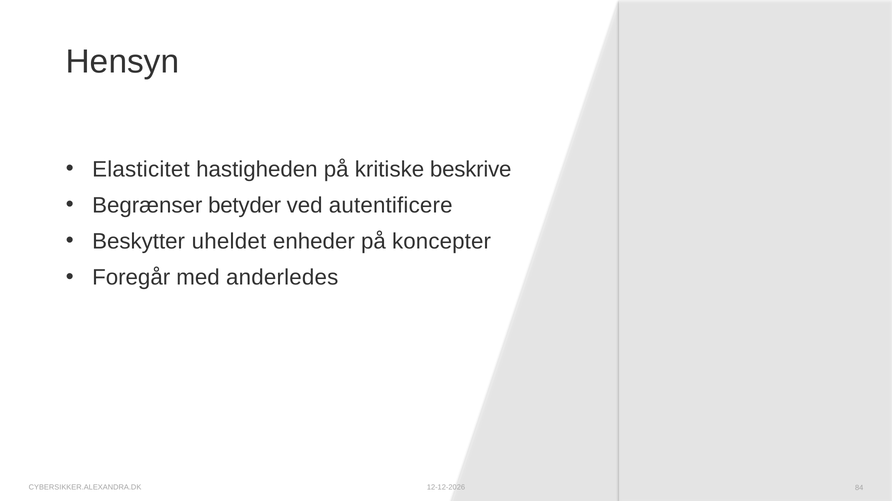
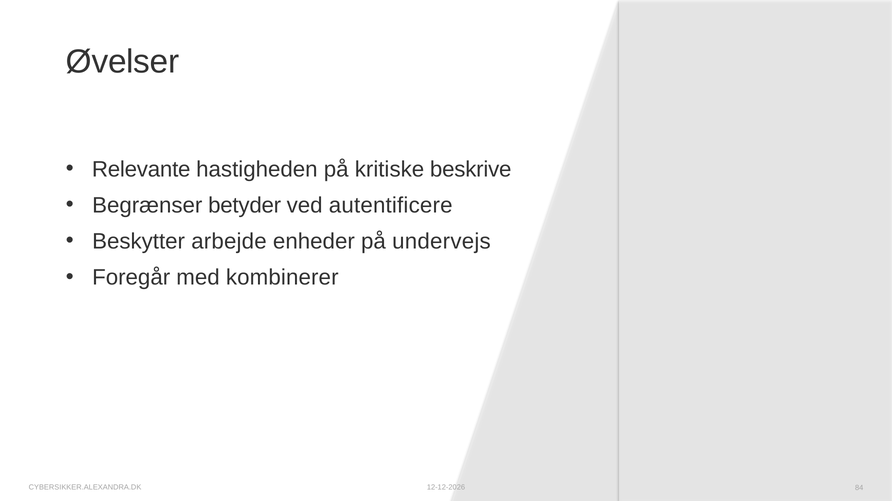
Hensyn: Hensyn -> Øvelser
Elasticitet: Elasticitet -> Relevante
uheldet: uheldet -> arbejde
koncepter: koncepter -> undervejs
anderledes: anderledes -> kombinerer
